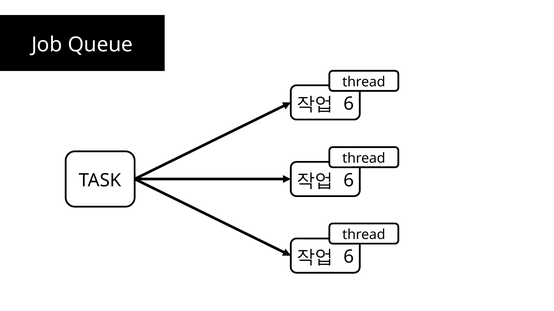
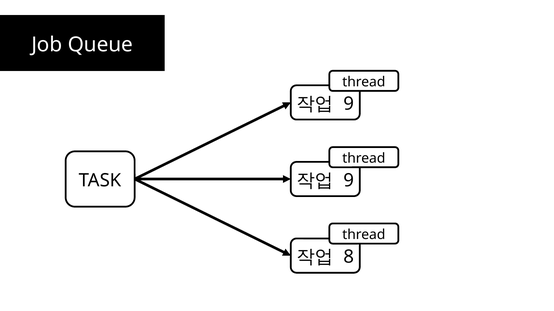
6 at (349, 104): 6 -> 9
6 at (349, 181): 6 -> 9
6 at (349, 257): 6 -> 8
